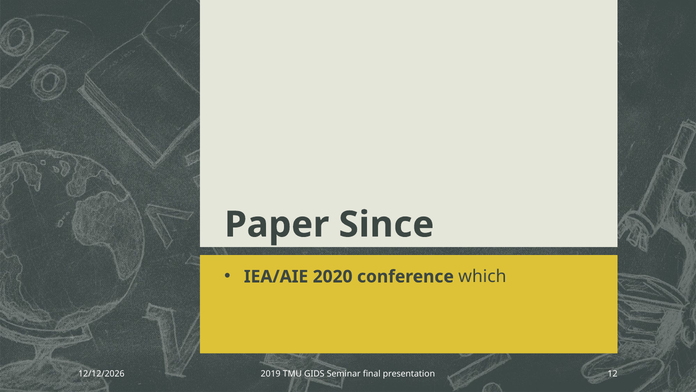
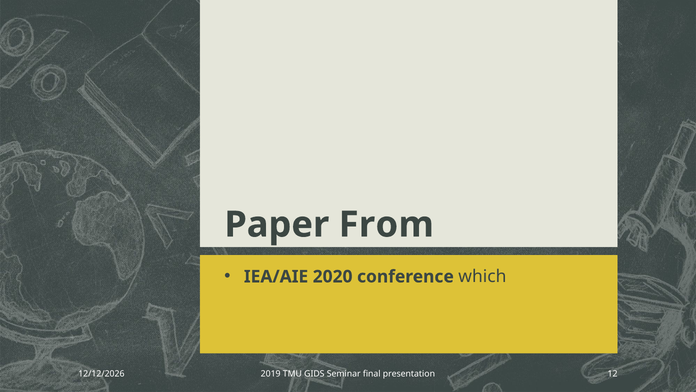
Since: Since -> From
